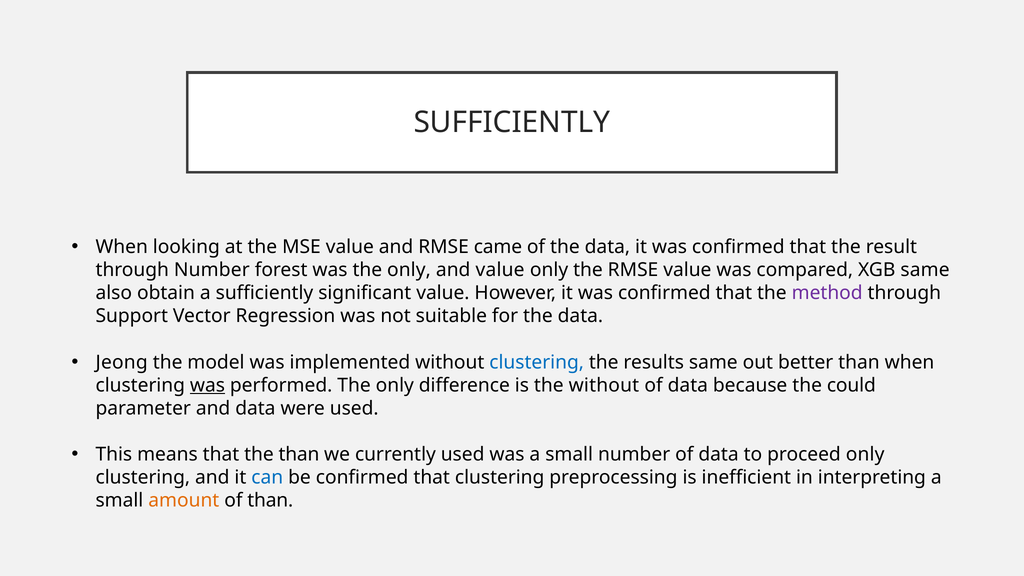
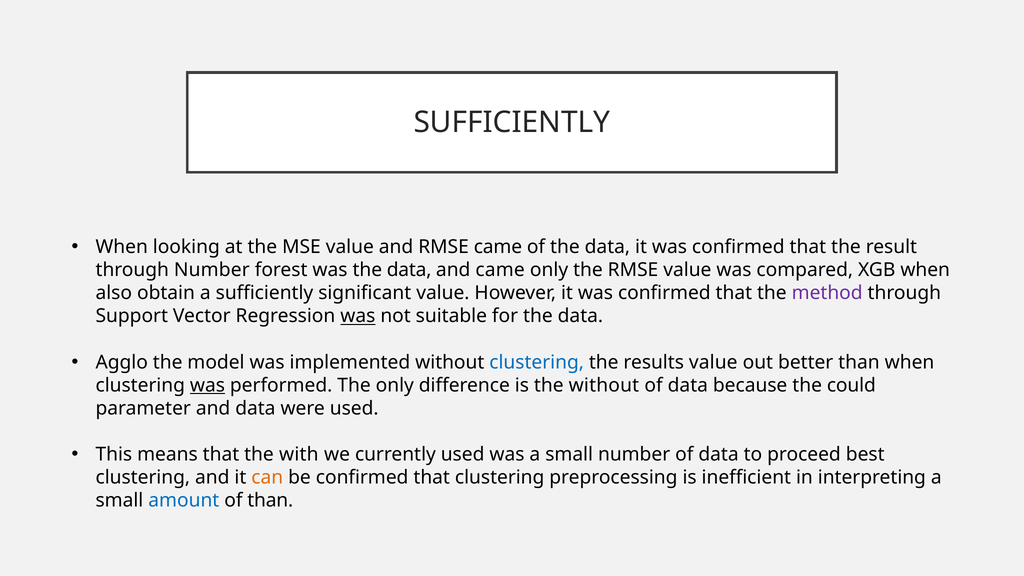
was the only: only -> data
and value: value -> came
XGB same: same -> when
was at (358, 316) underline: none -> present
Jeong: Jeong -> Agglo
results same: same -> value
the than: than -> with
proceed only: only -> best
can colour: blue -> orange
amount colour: orange -> blue
